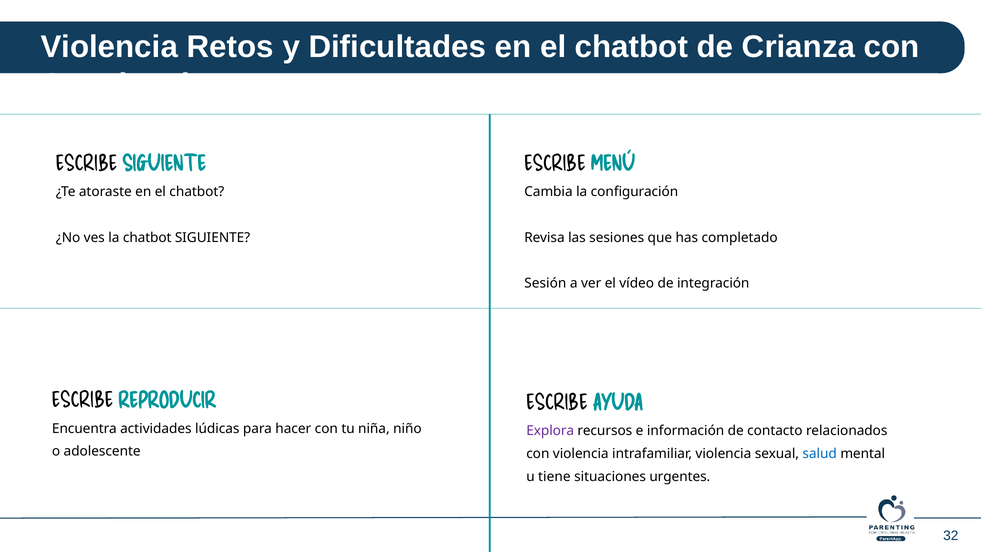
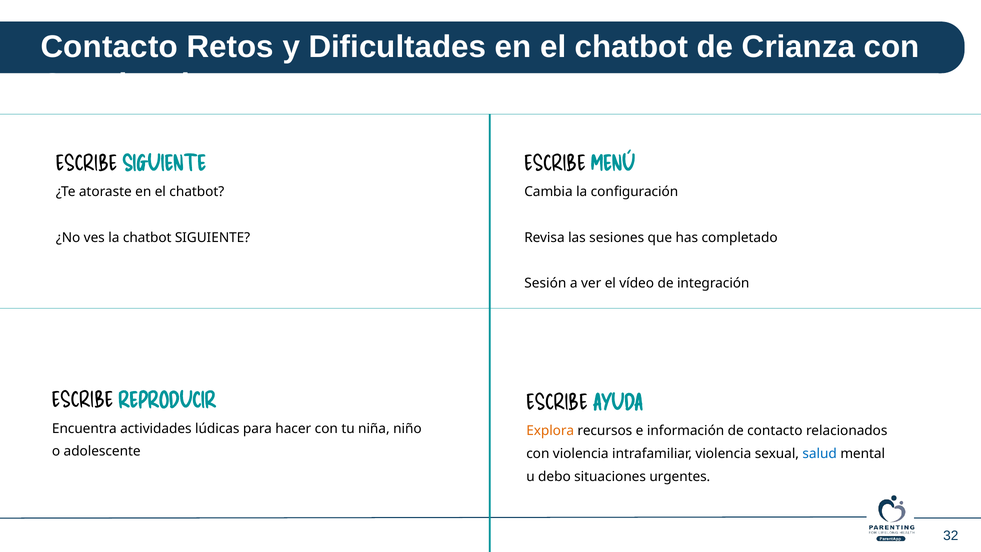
Violencia at (109, 47): Violencia -> Contacto
Explora colour: purple -> orange
tiene: tiene -> debo
